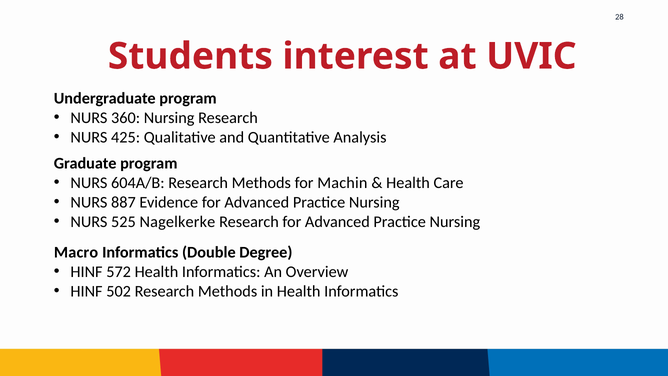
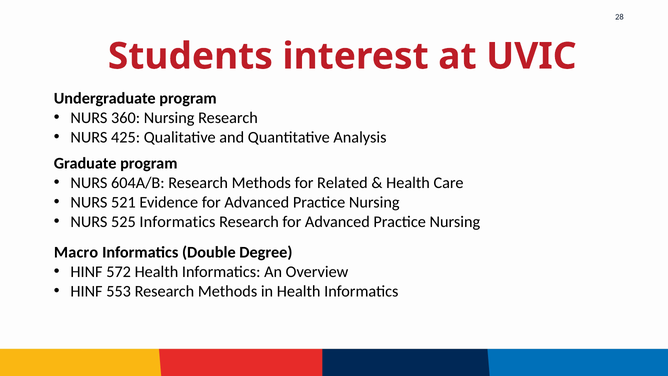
Machin: Machin -> Related
887: 887 -> 521
525 Nagelkerke: Nagelkerke -> Informatics
502: 502 -> 553
